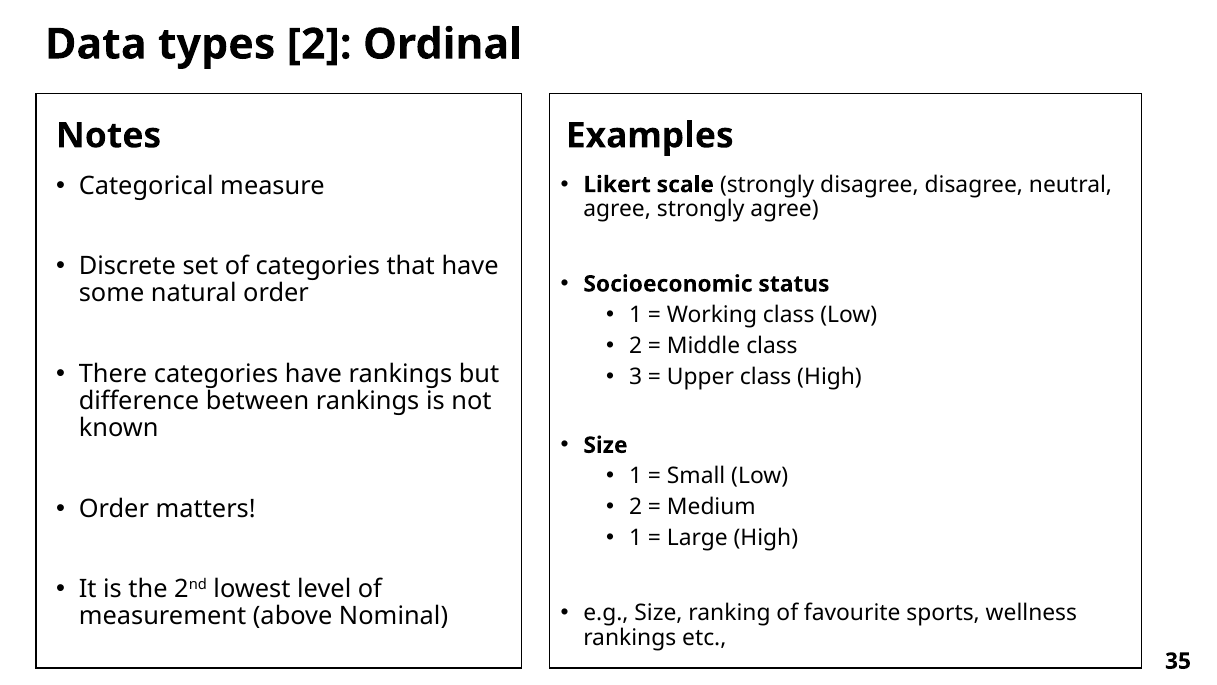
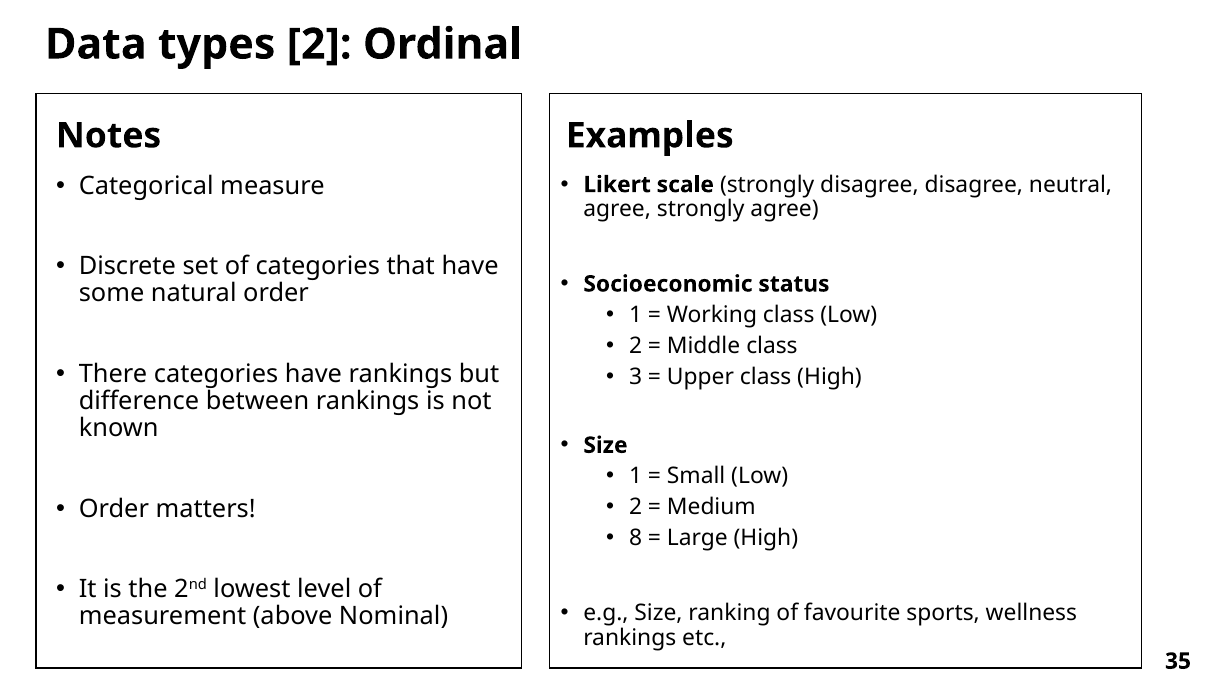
1 at (636, 538): 1 -> 8
